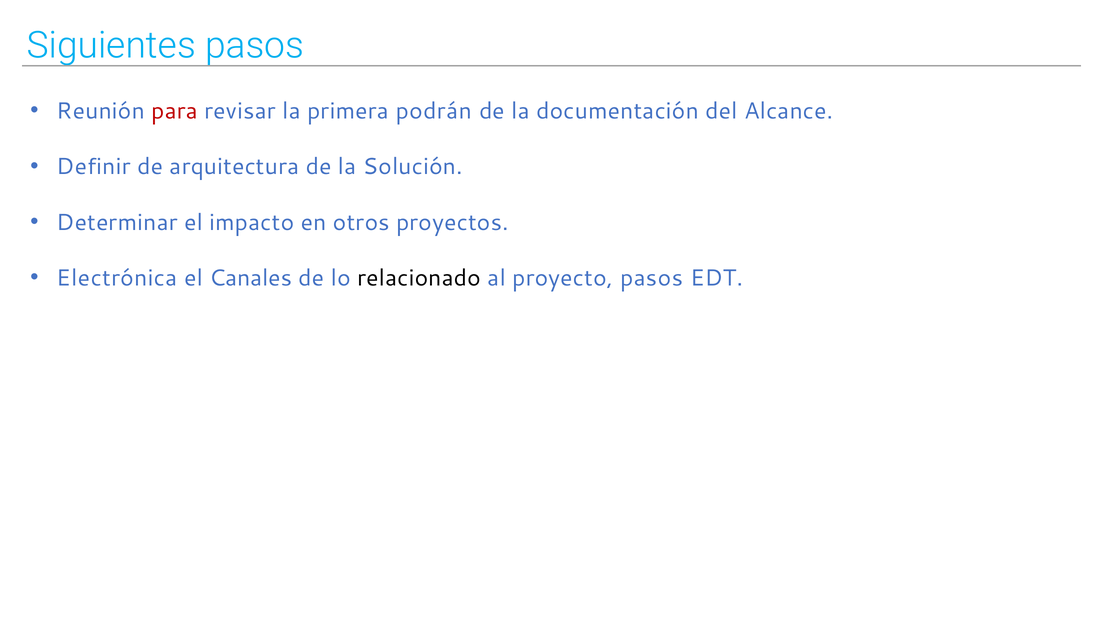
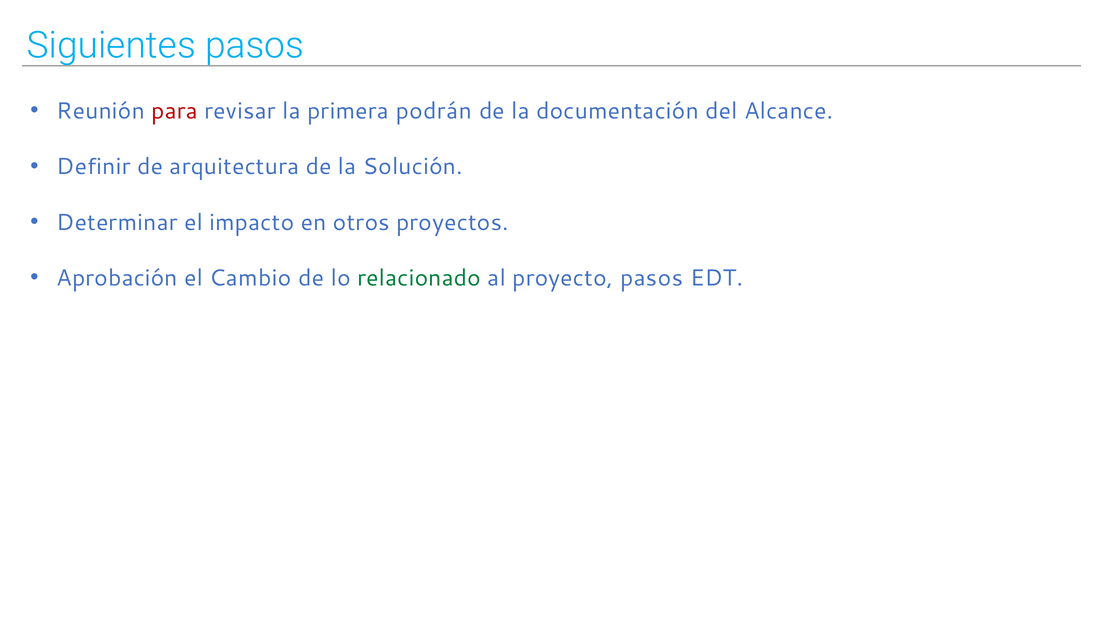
Electrónica: Electrónica -> Aprobación
Canales: Canales -> Cambio
relacionado colour: black -> green
